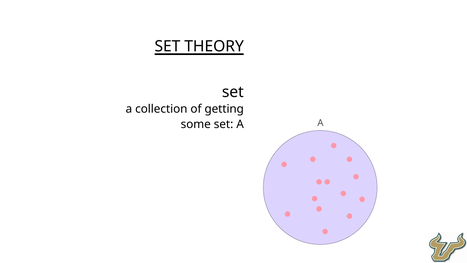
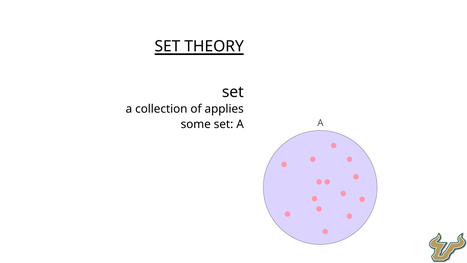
getting: getting -> applies
